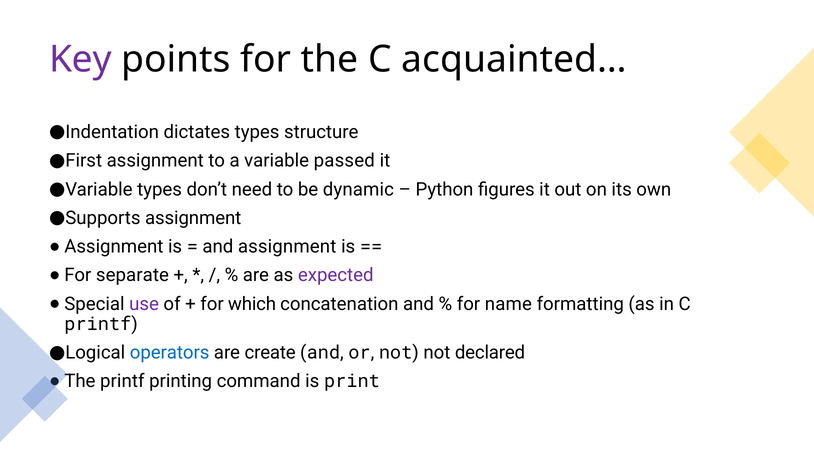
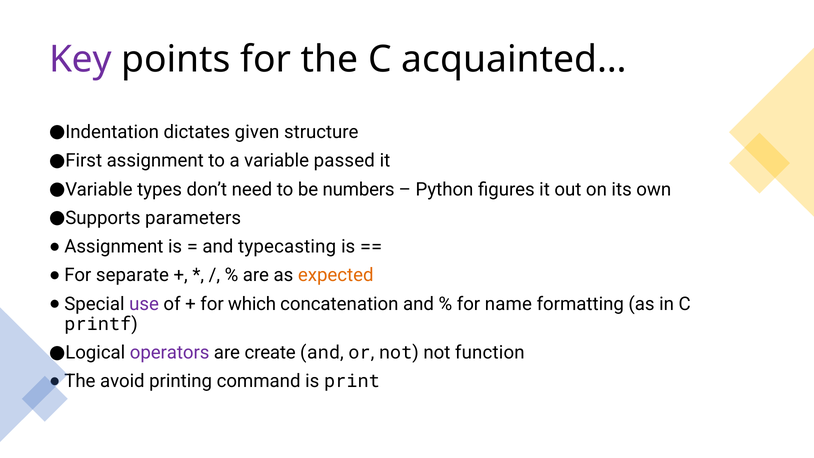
dictates types: types -> given
dynamic: dynamic -> numbers
assignment at (193, 218): assignment -> parameters
and assignment: assignment -> typecasting
expected colour: purple -> orange
operators colour: blue -> purple
declared: declared -> function
printf at (122, 381): printf -> avoid
